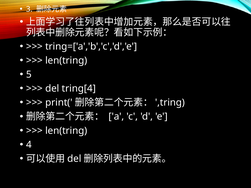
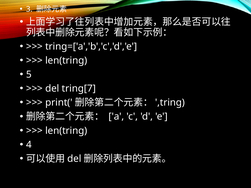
tring[4: tring[4 -> tring[7
